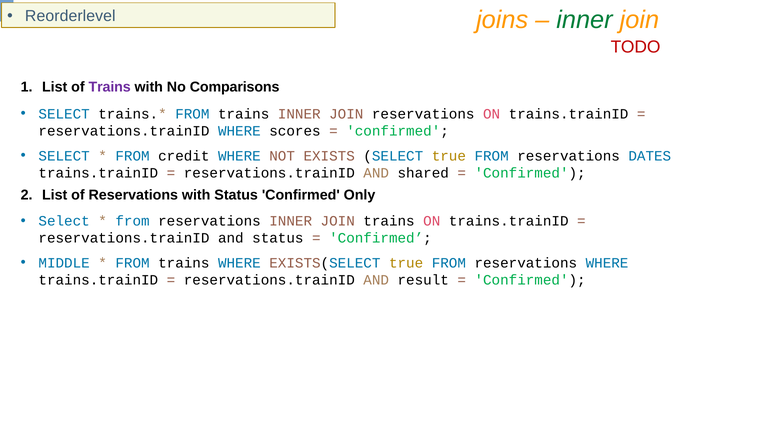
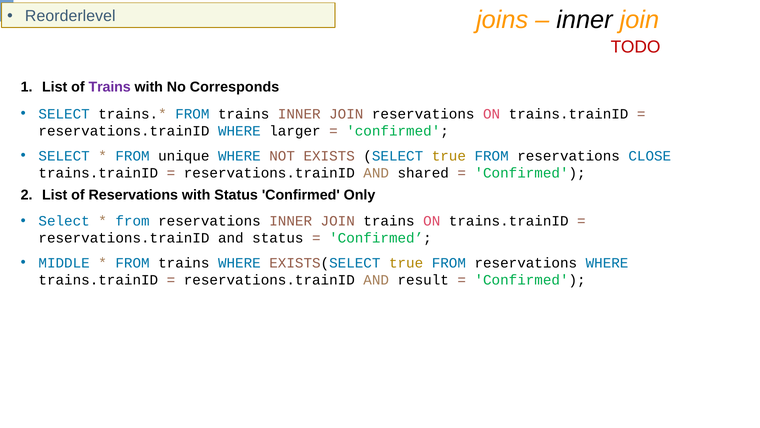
inner at (584, 20) colour: green -> black
Comparisons: Comparisons -> Corresponds
scores: scores -> larger
credit: credit -> unique
DATES: DATES -> CLOSE
